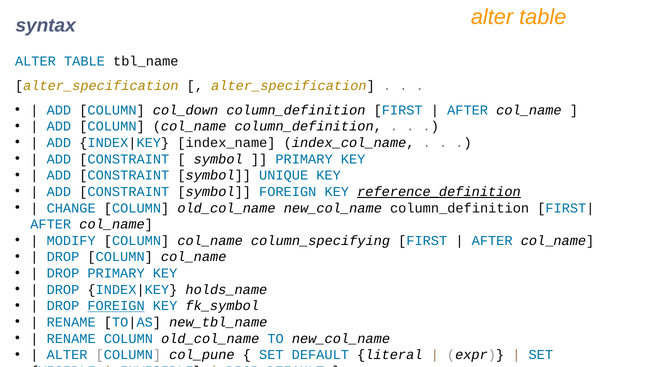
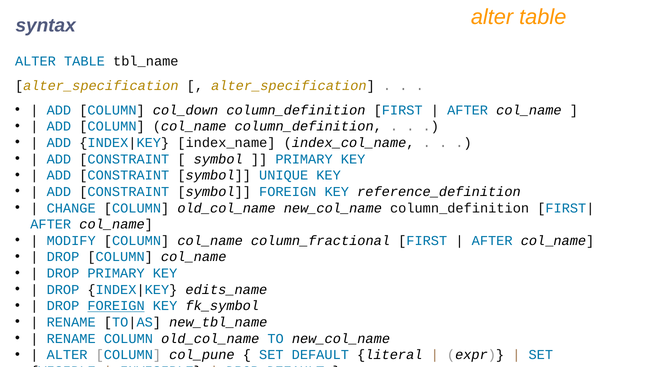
reference_definition underline: present -> none
column_specifying: column_specifying -> column_fractional
holds_name: holds_name -> edits_name
